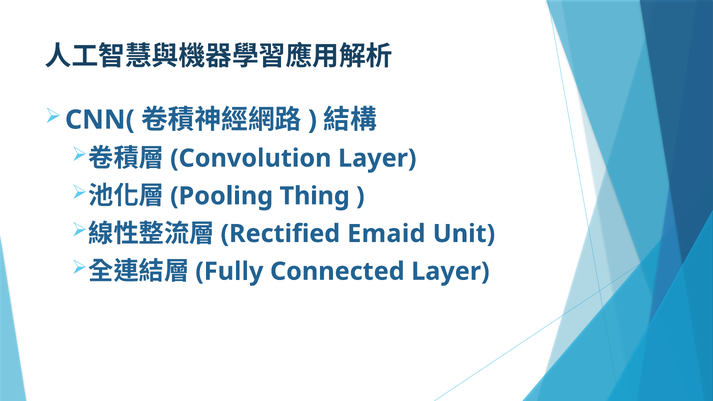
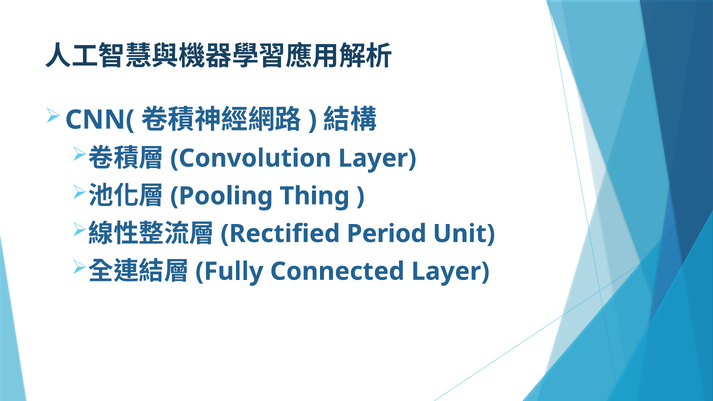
Emaid: Emaid -> Period
